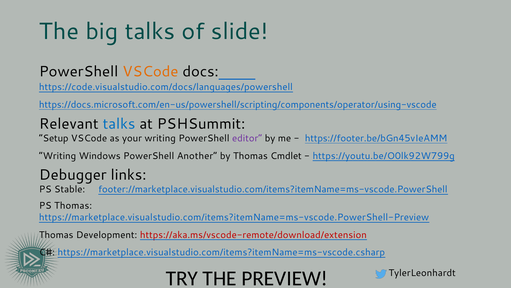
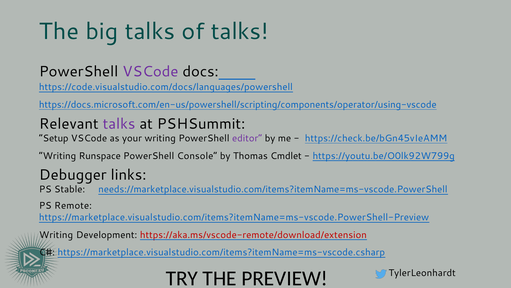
of slide: slide -> talks
VSCode at (150, 72) colour: orange -> purple
talks at (119, 123) colour: blue -> purple
https://footer.be/bGn45vIeAMM: https://footer.be/bGn45vIeAMM -> https://check.be/bGn45vIeAMM
Windows: Windows -> Runspace
Another: Another -> Console
footer://marketplace.visualstudio.com/items?itemName=ms-vscode.PowerShell: footer://marketplace.visualstudio.com/items?itemName=ms-vscode.PowerShell -> needs://marketplace.visualstudio.com/items?itemName=ms-vscode.PowerShell
PS Thomas: Thomas -> Remote
Thomas at (56, 234): Thomas -> Writing
